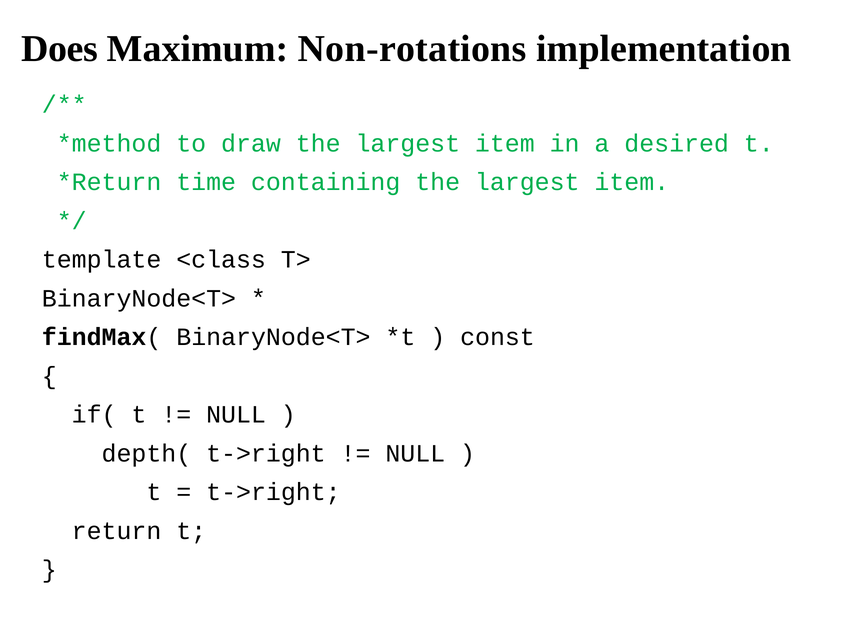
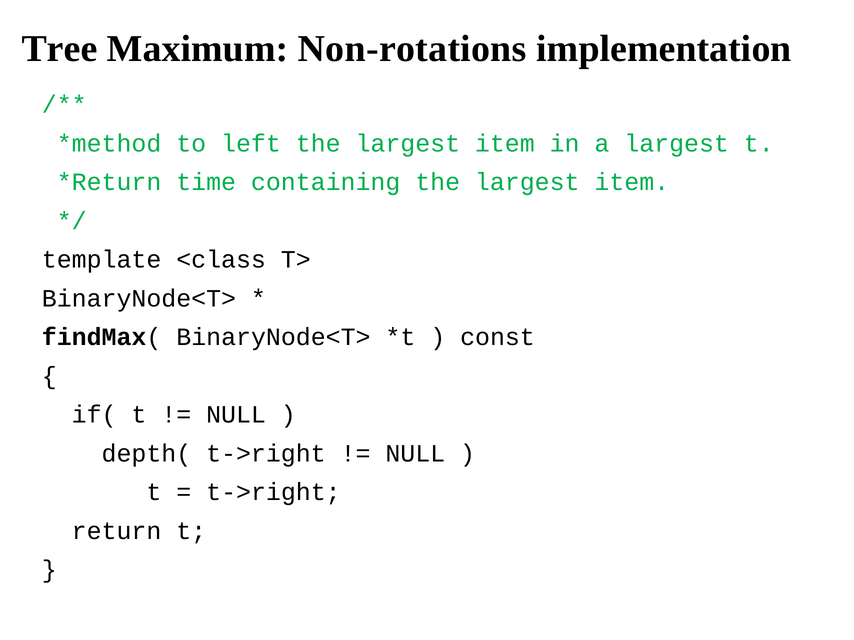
Does: Does -> Tree
draw: draw -> left
a desired: desired -> largest
